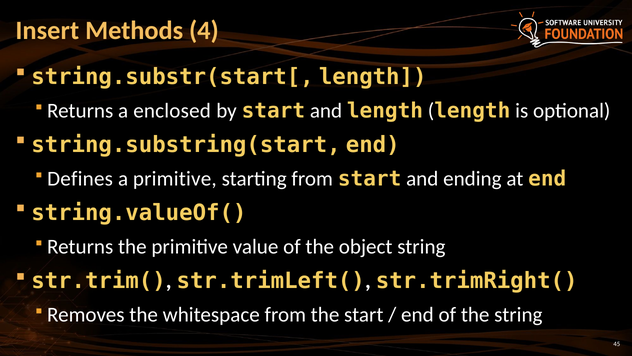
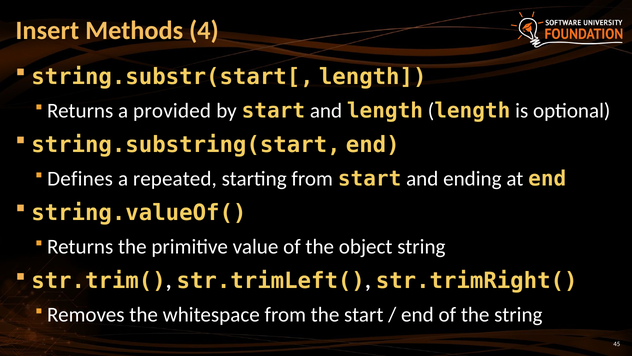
enclosed: enclosed -> provided
a primitive: primitive -> repeated
